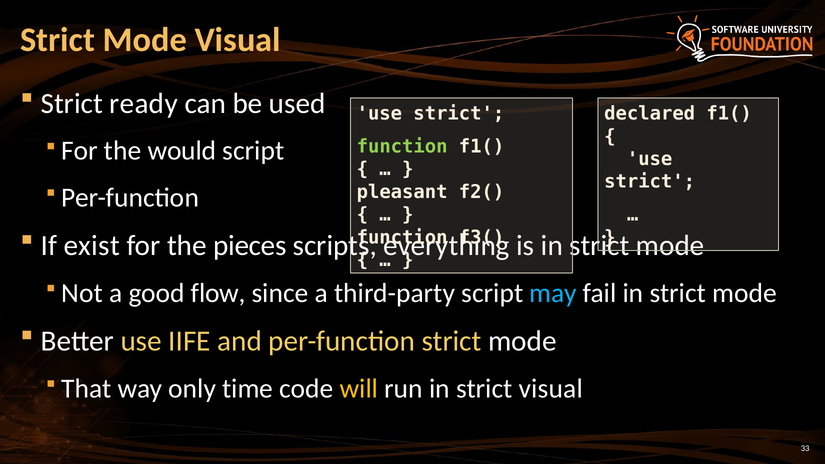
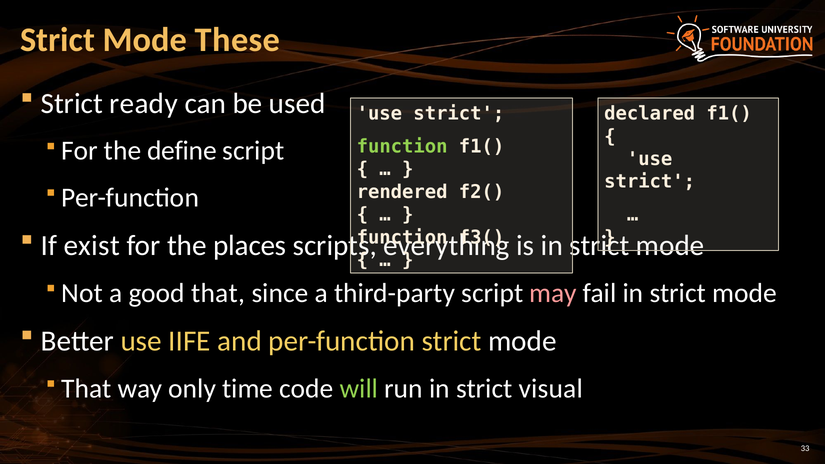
Mode Visual: Visual -> These
would: would -> define
pleasant: pleasant -> rendered
pieces: pieces -> places
good flow: flow -> that
may colour: light blue -> pink
will colour: yellow -> light green
